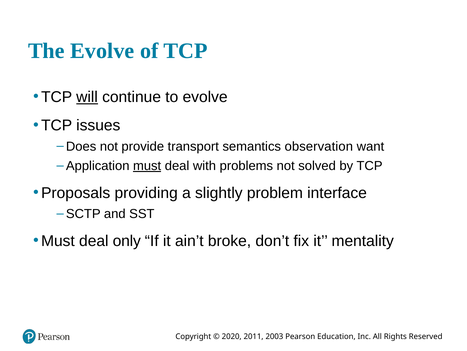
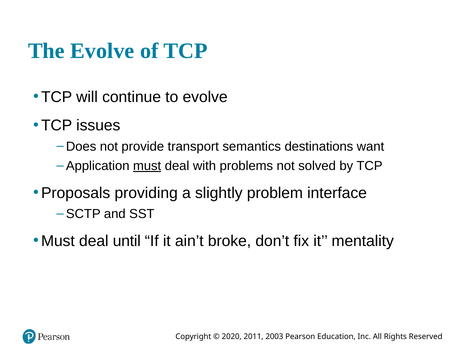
will underline: present -> none
observation: observation -> destinations
only: only -> until
